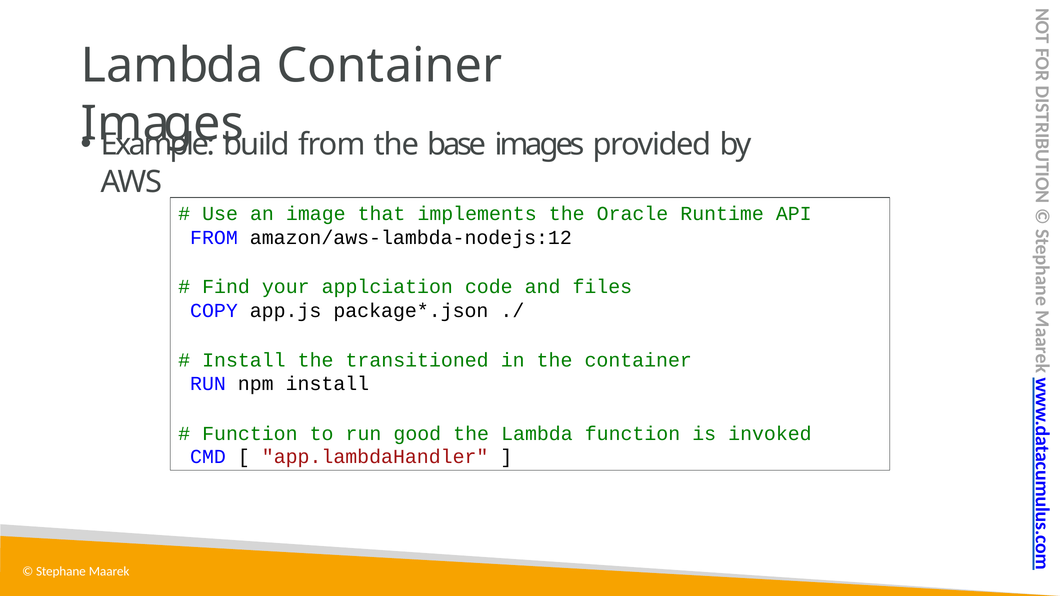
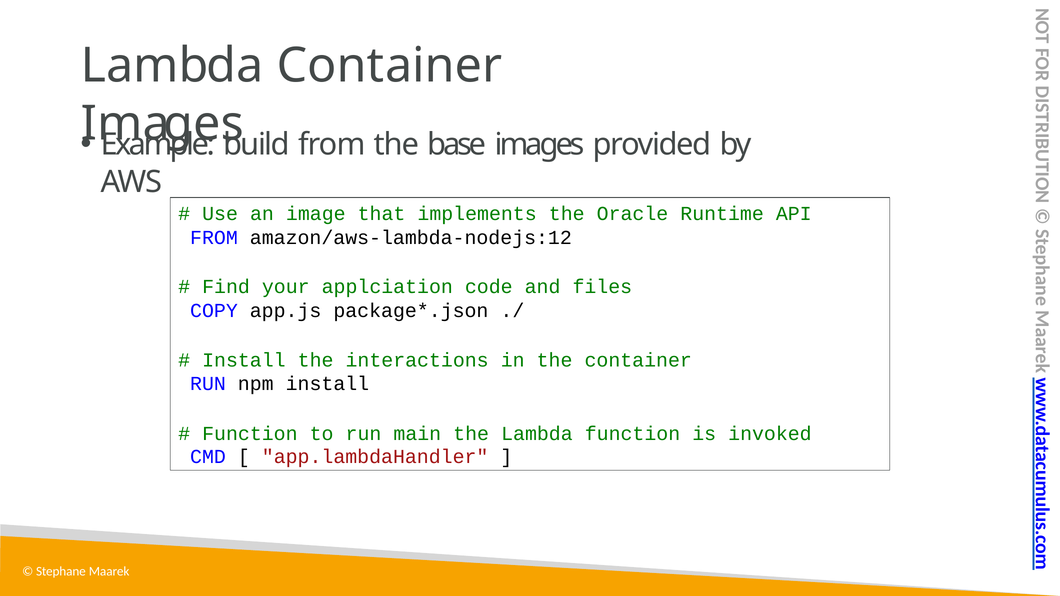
transitioned: transitioned -> interactions
good: good -> main
